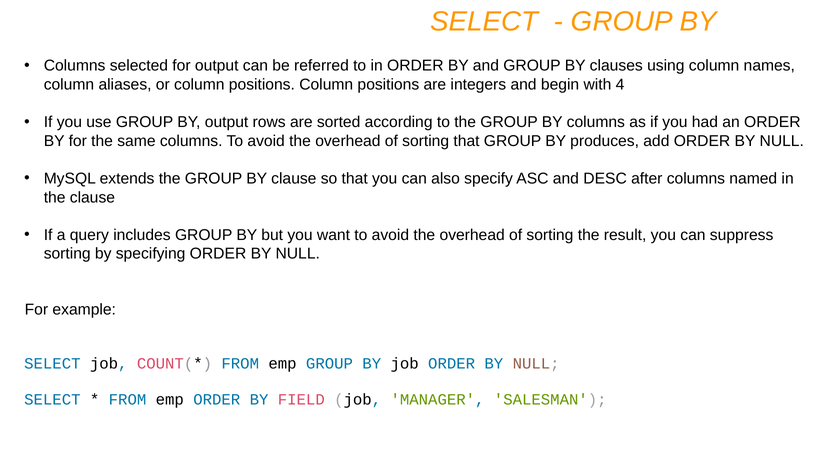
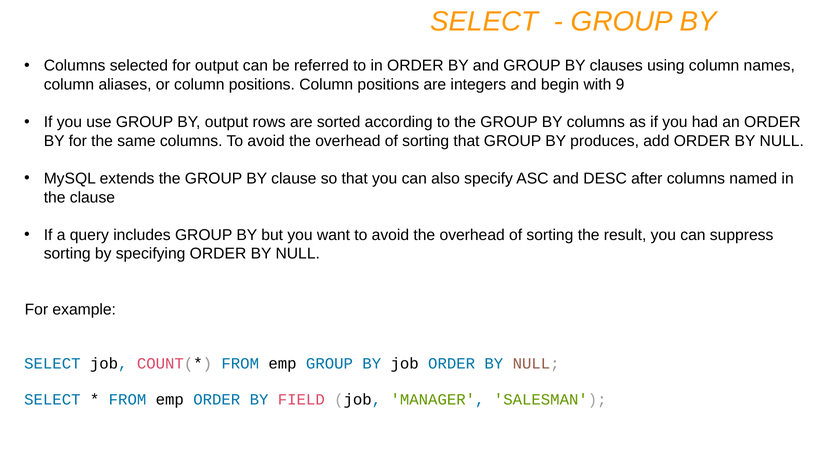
4: 4 -> 9
